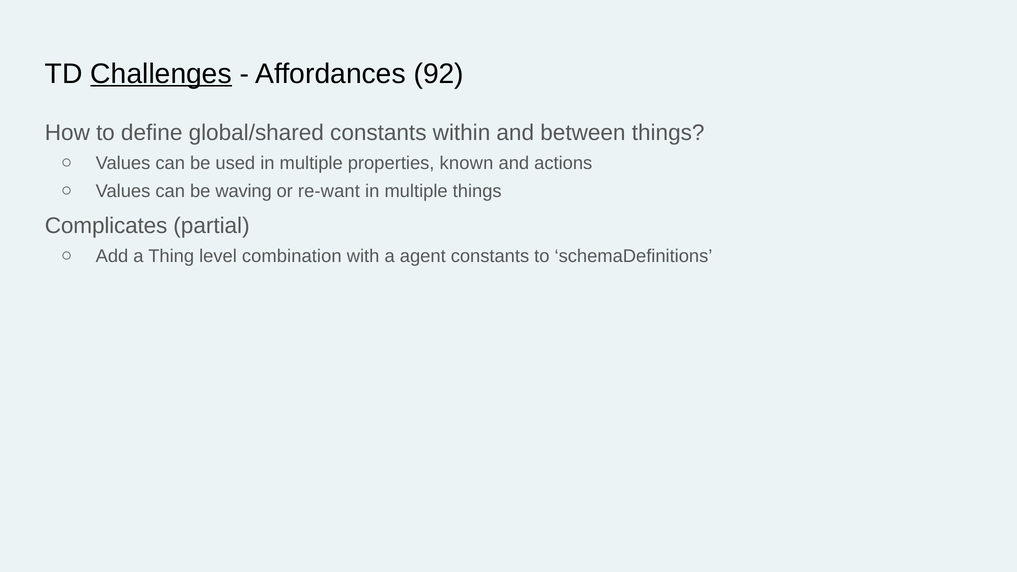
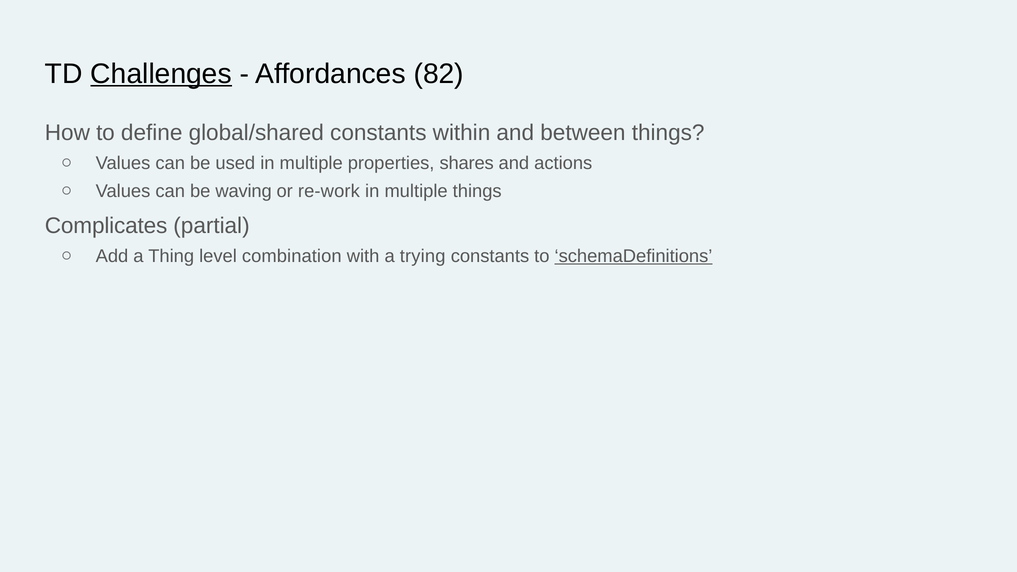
92: 92 -> 82
known: known -> shares
re-want: re-want -> re-work
agent: agent -> trying
schemaDefinitions underline: none -> present
